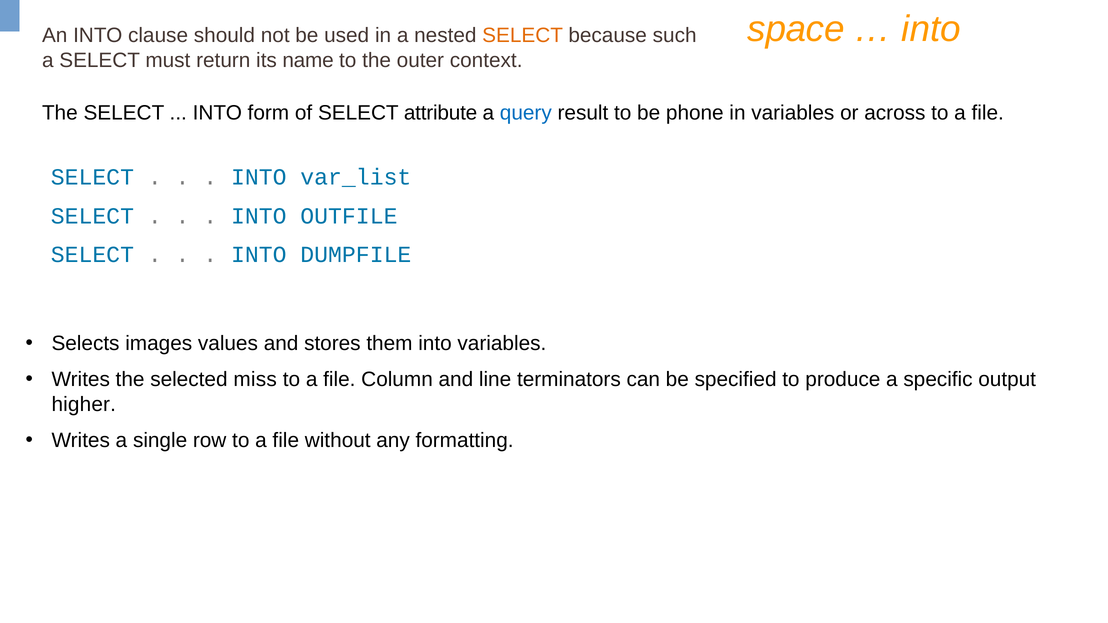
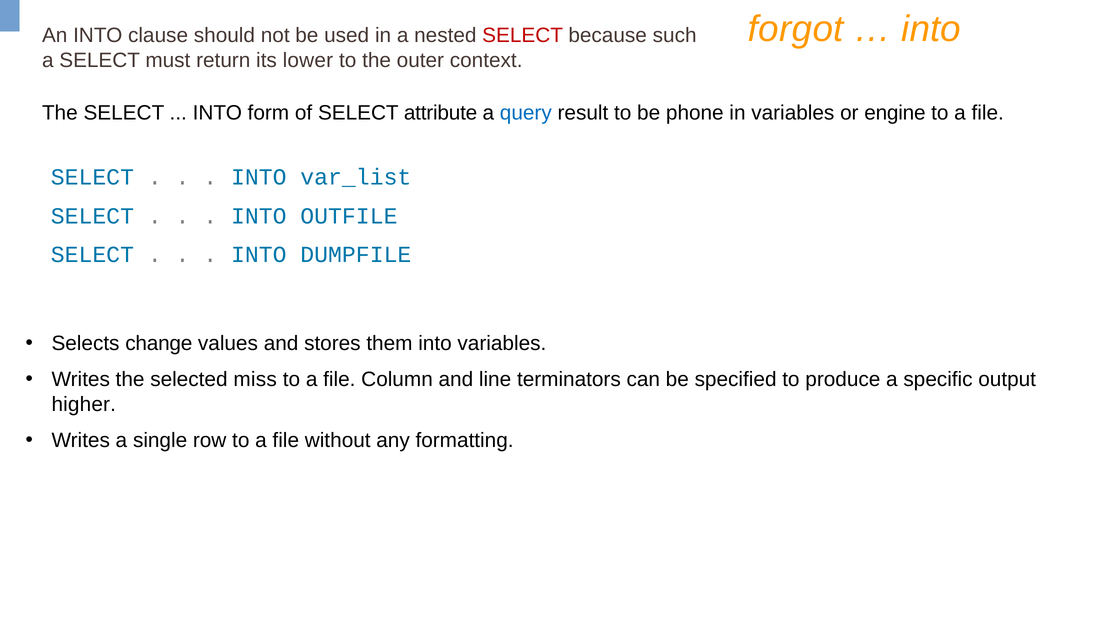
space: space -> forgot
SELECT at (523, 35) colour: orange -> red
name: name -> lower
across: across -> engine
images: images -> change
